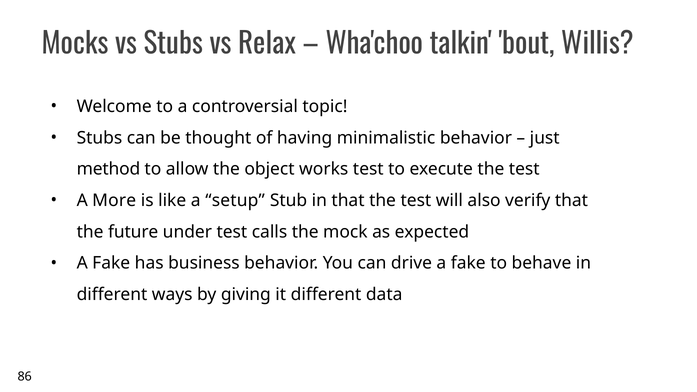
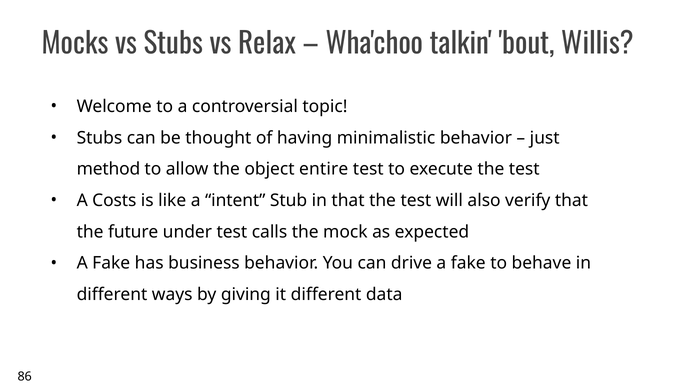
works: works -> entire
More: More -> Costs
setup: setup -> intent
